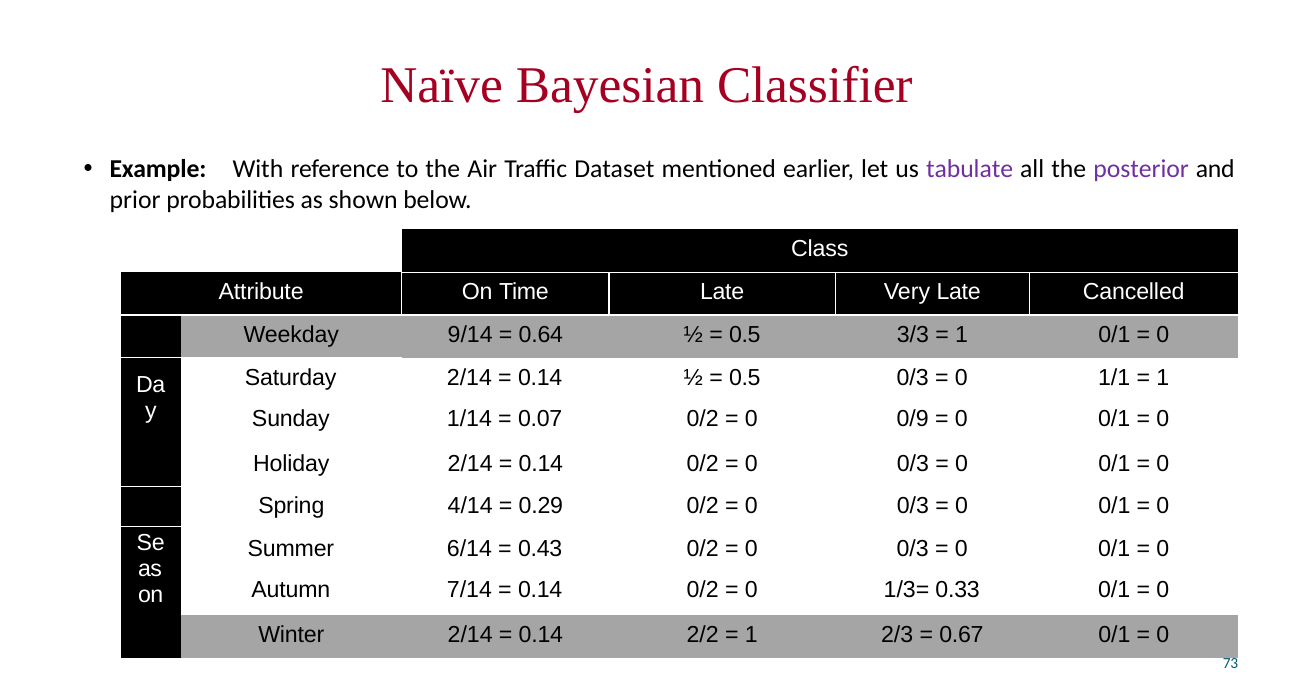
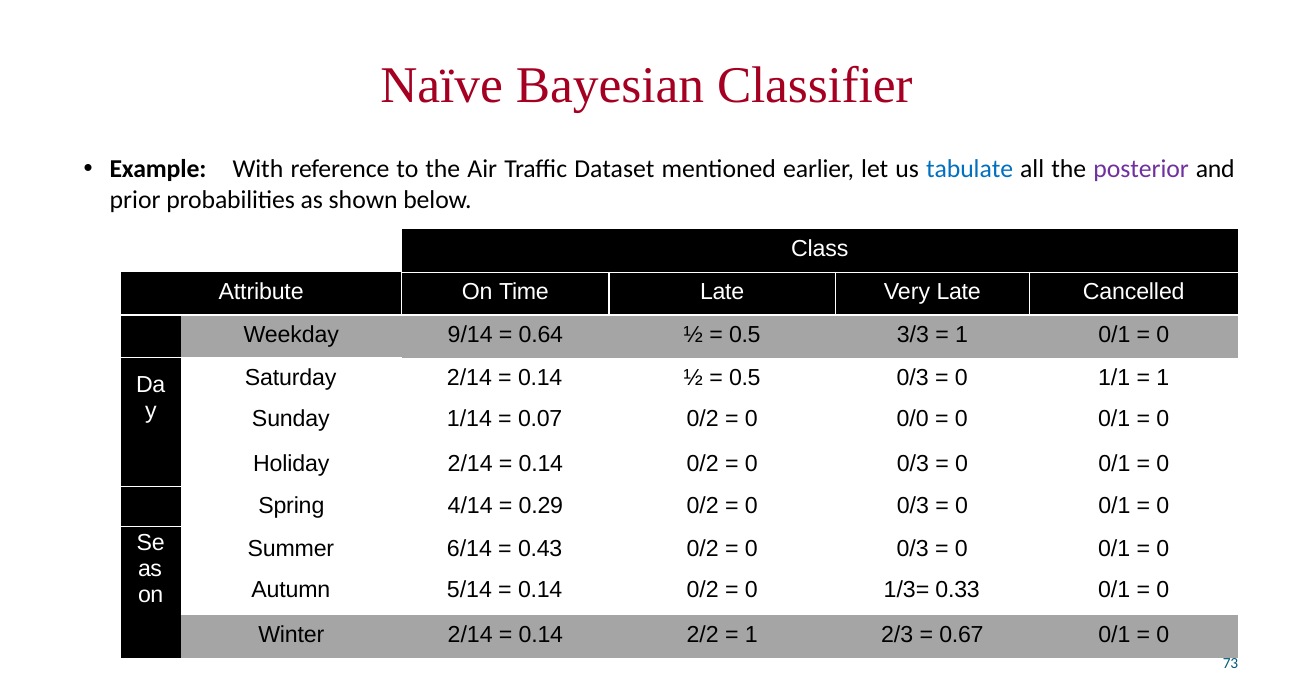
tabulate colour: purple -> blue
0/9: 0/9 -> 0/0
7/14: 7/14 -> 5/14
